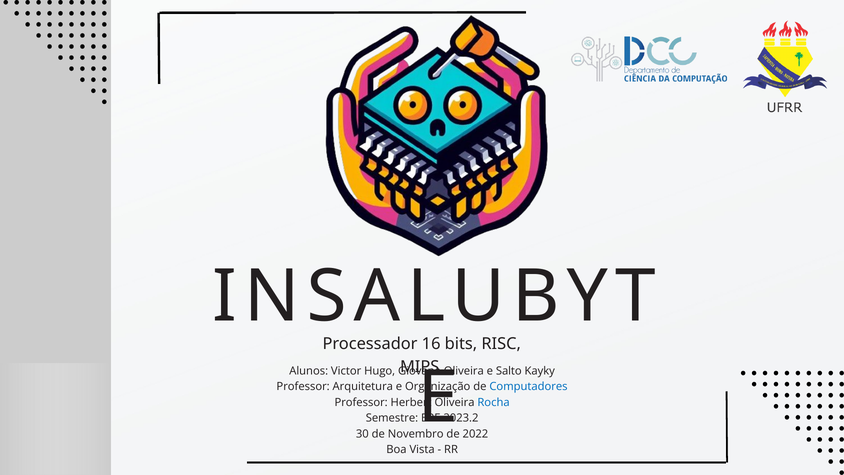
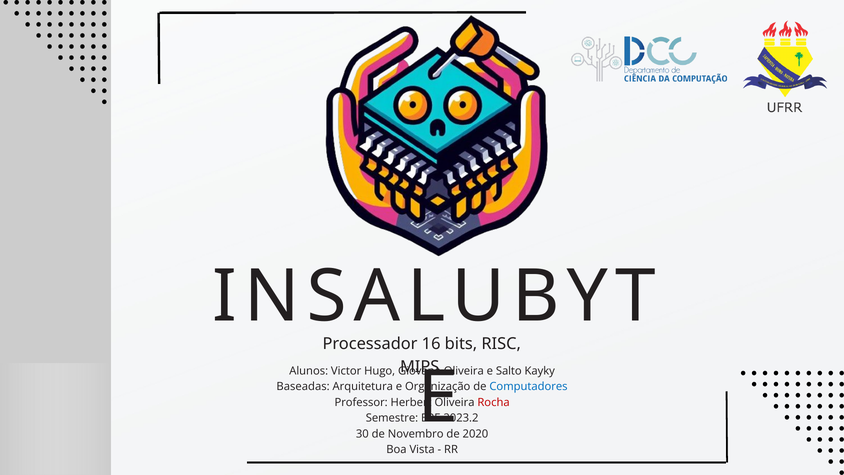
Professor at (303, 386): Professor -> Baseadas
Rocha colour: blue -> red
2022: 2022 -> 2020
